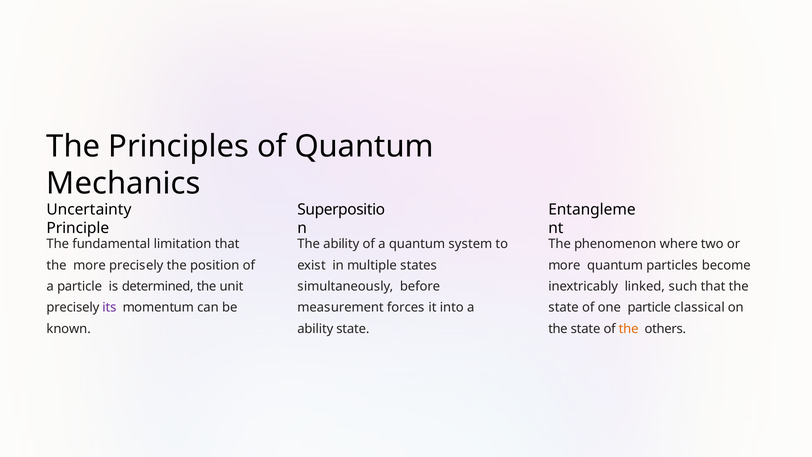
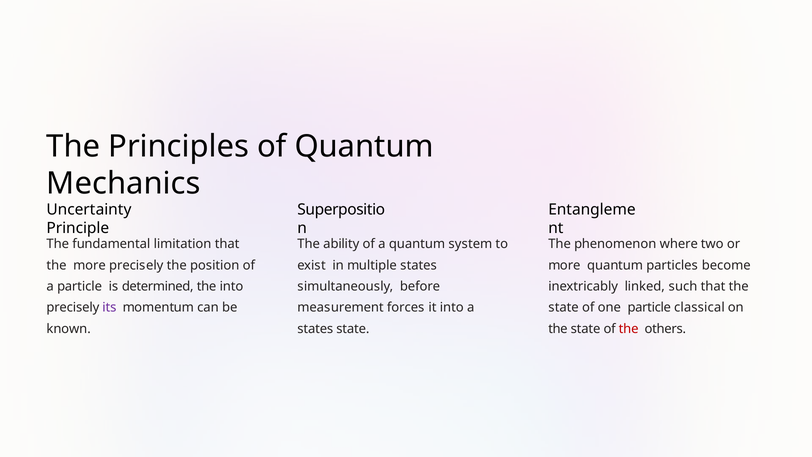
the unit: unit -> into
ability at (315, 329): ability -> states
the at (629, 329) colour: orange -> red
